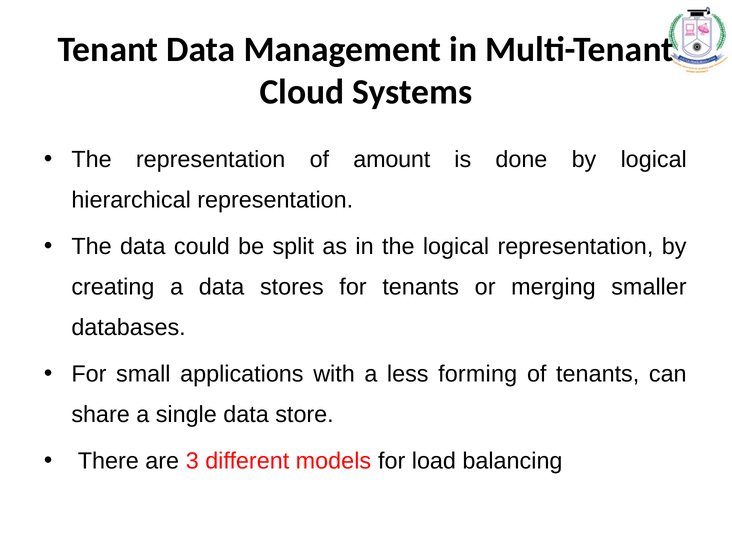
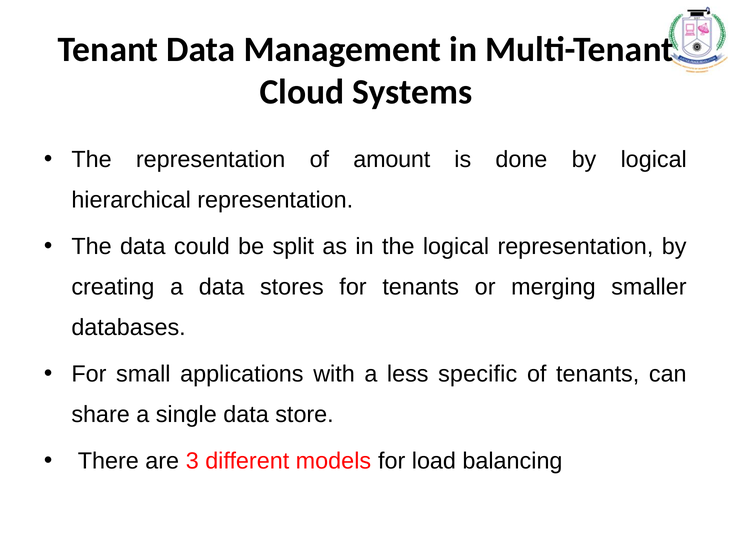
forming: forming -> specific
